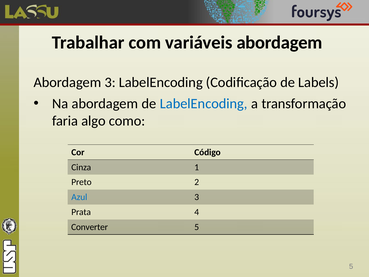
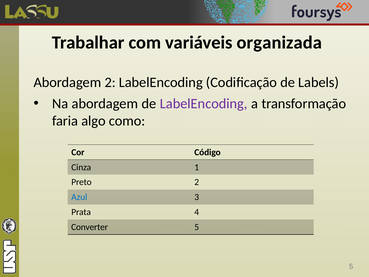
variáveis abordagem: abordagem -> organizada
Abordagem 3: 3 -> 2
LabelEncoding at (204, 103) colour: blue -> purple
